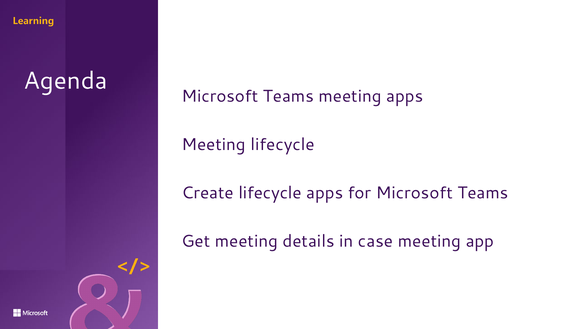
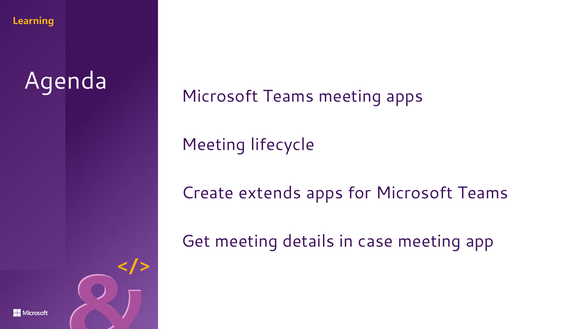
Create lifecycle: lifecycle -> extends
